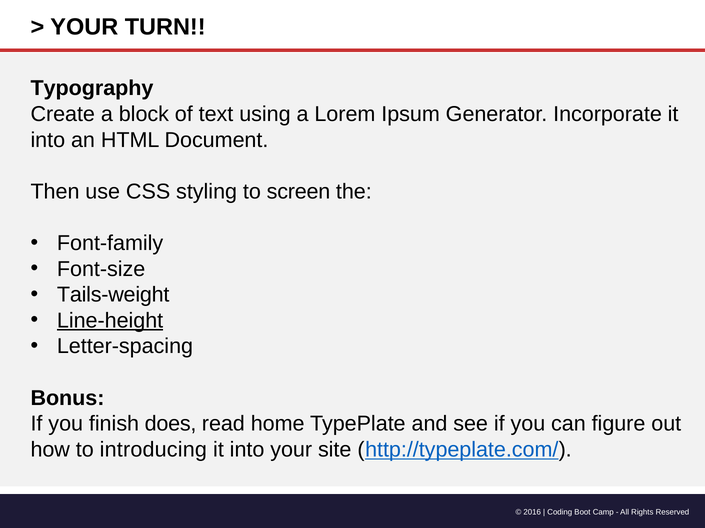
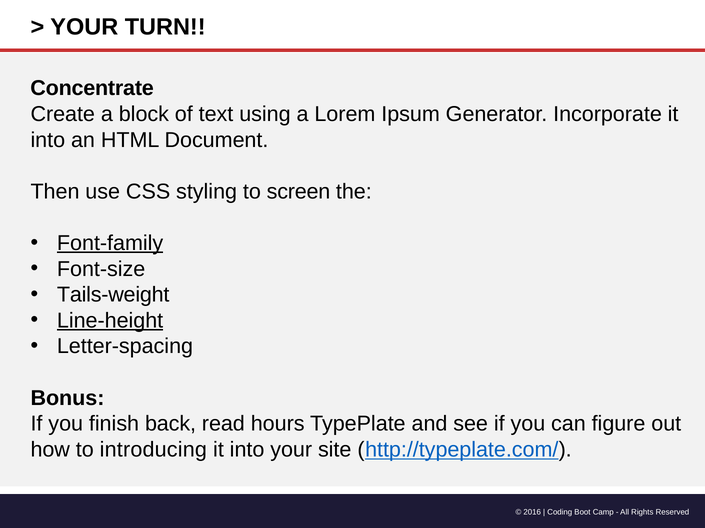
Typography: Typography -> Concentrate
Font-family underline: none -> present
does: does -> back
home: home -> hours
